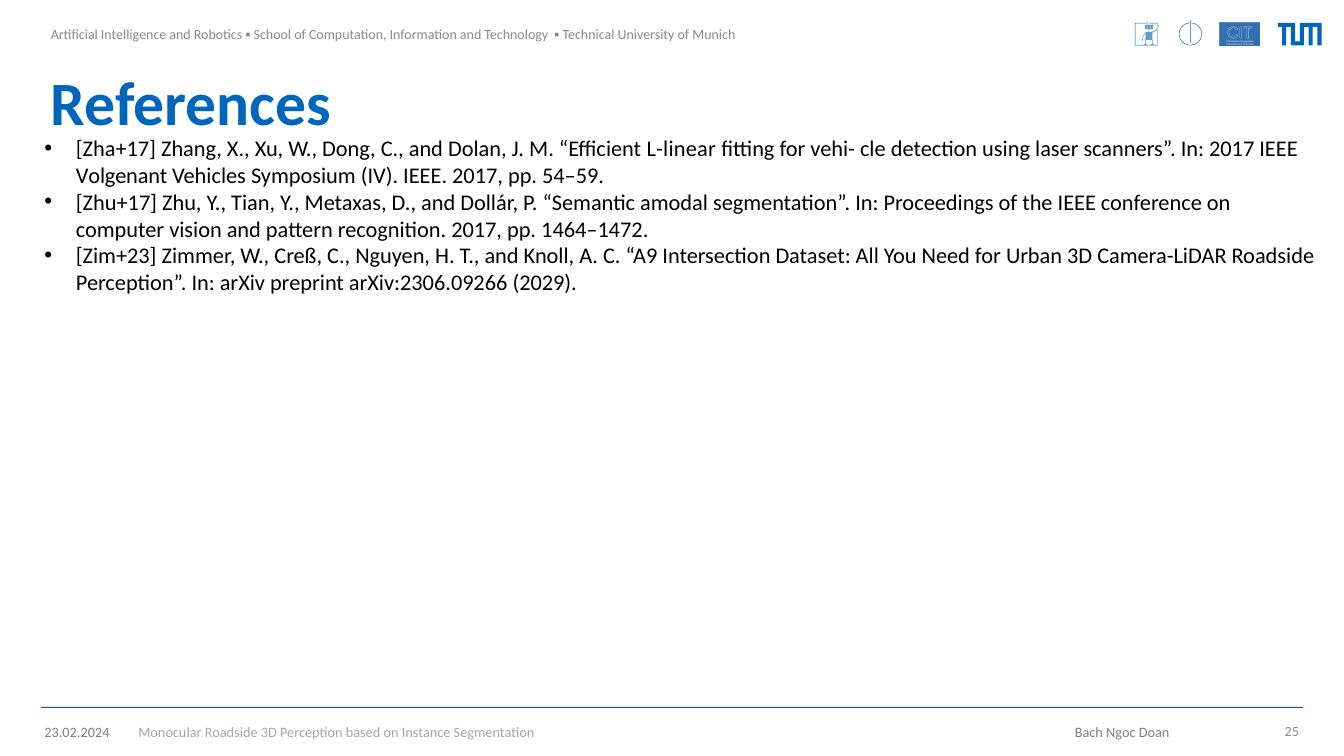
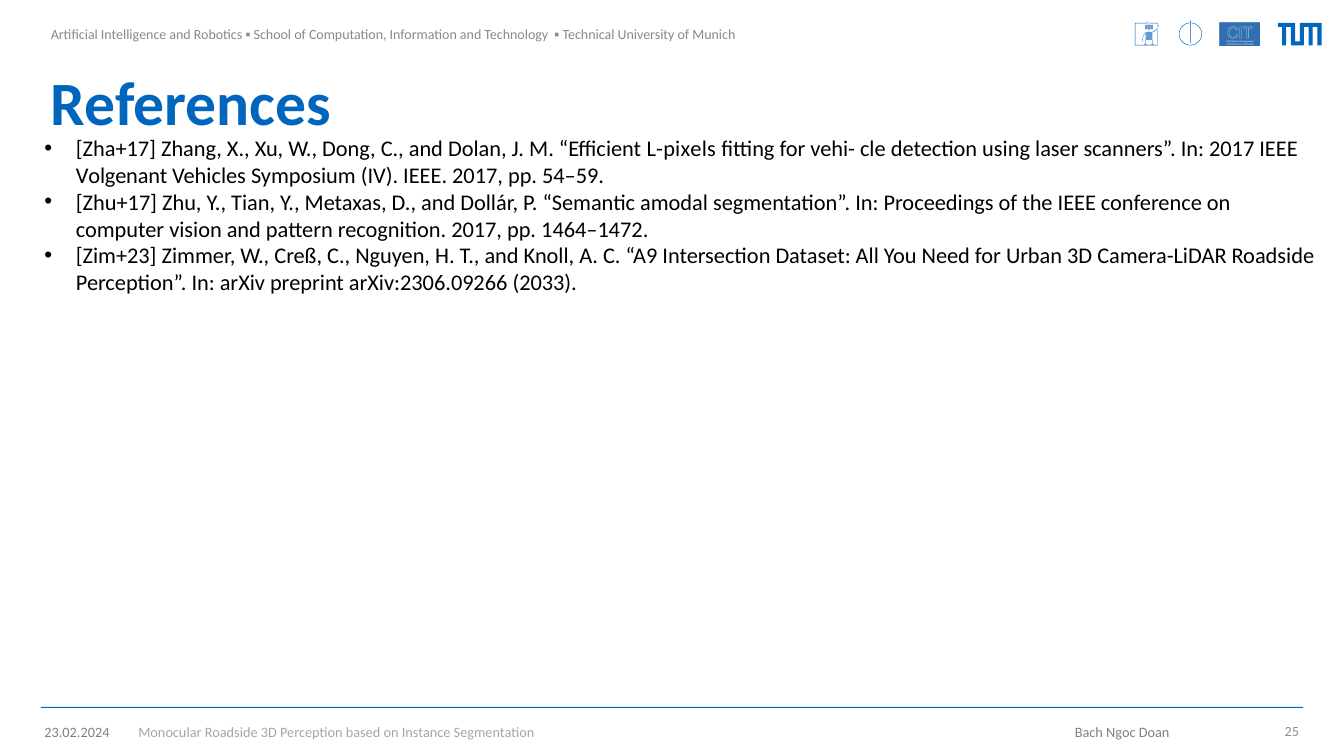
L-linear: L-linear -> L-pixels
2029: 2029 -> 2033
